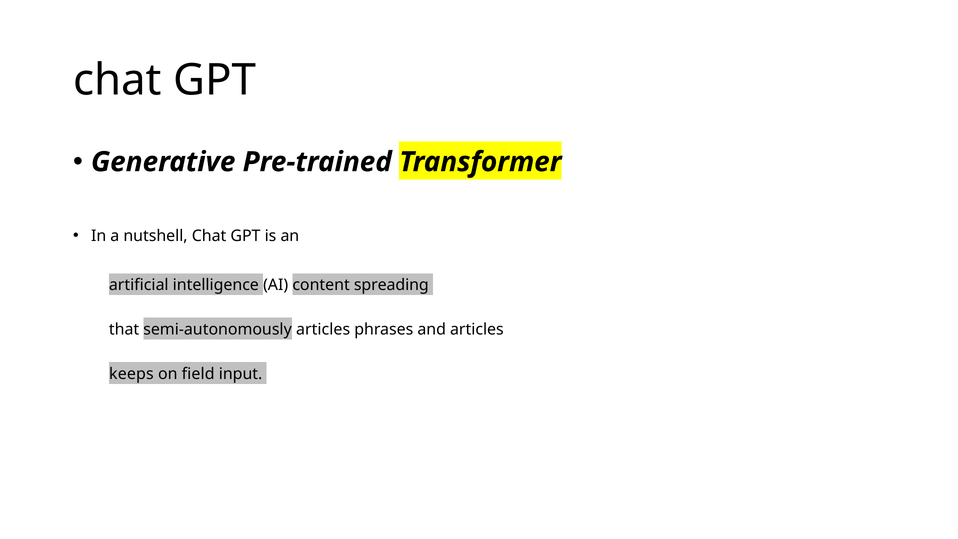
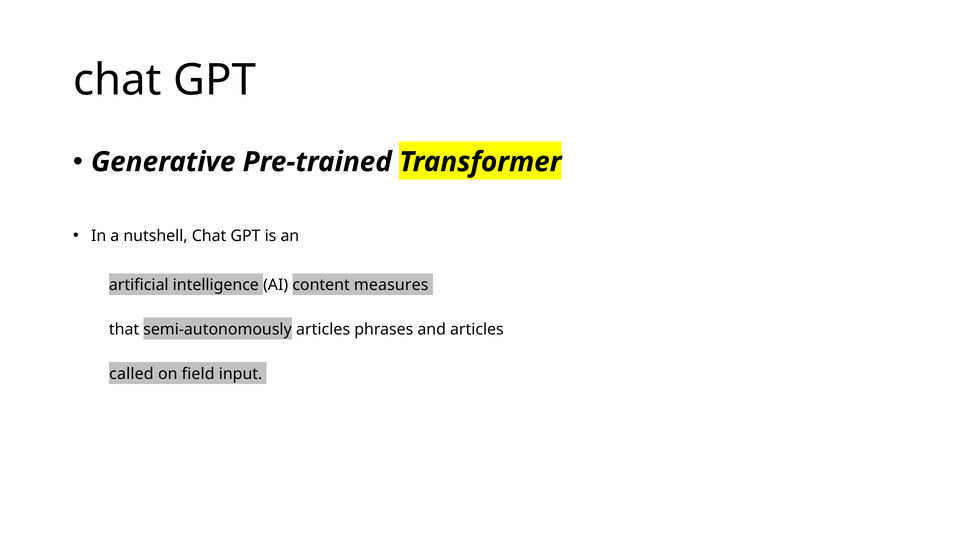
spreading: spreading -> measures
keeps: keeps -> called
